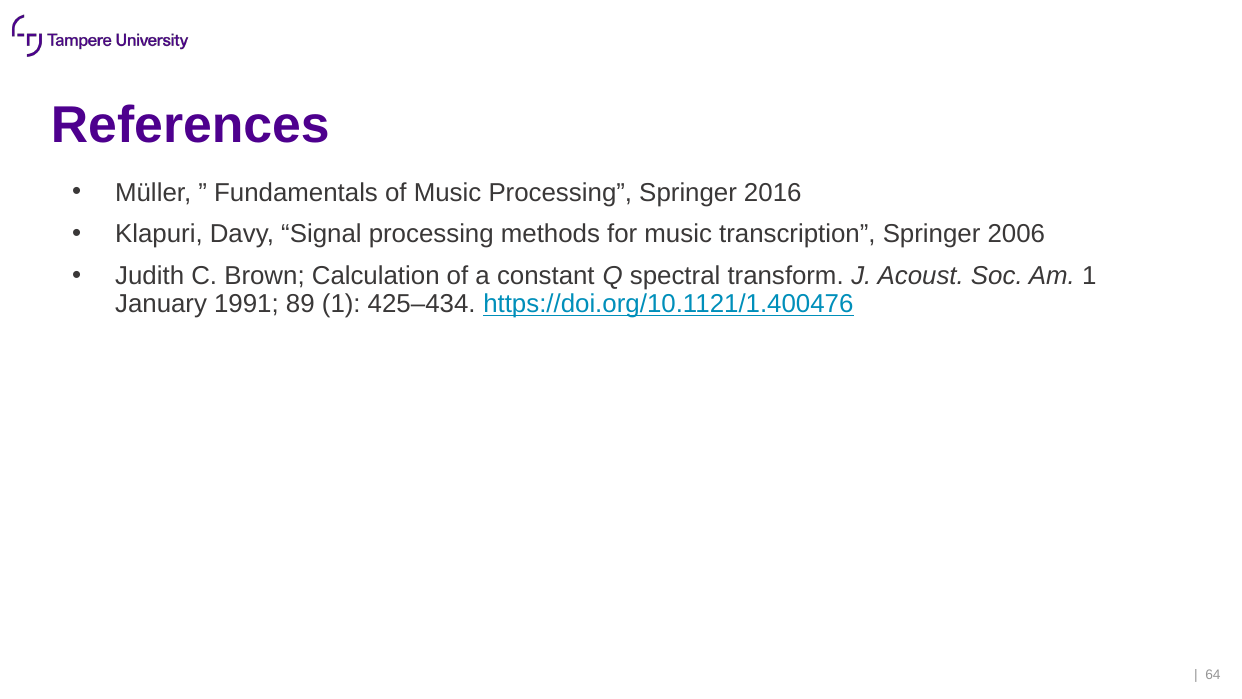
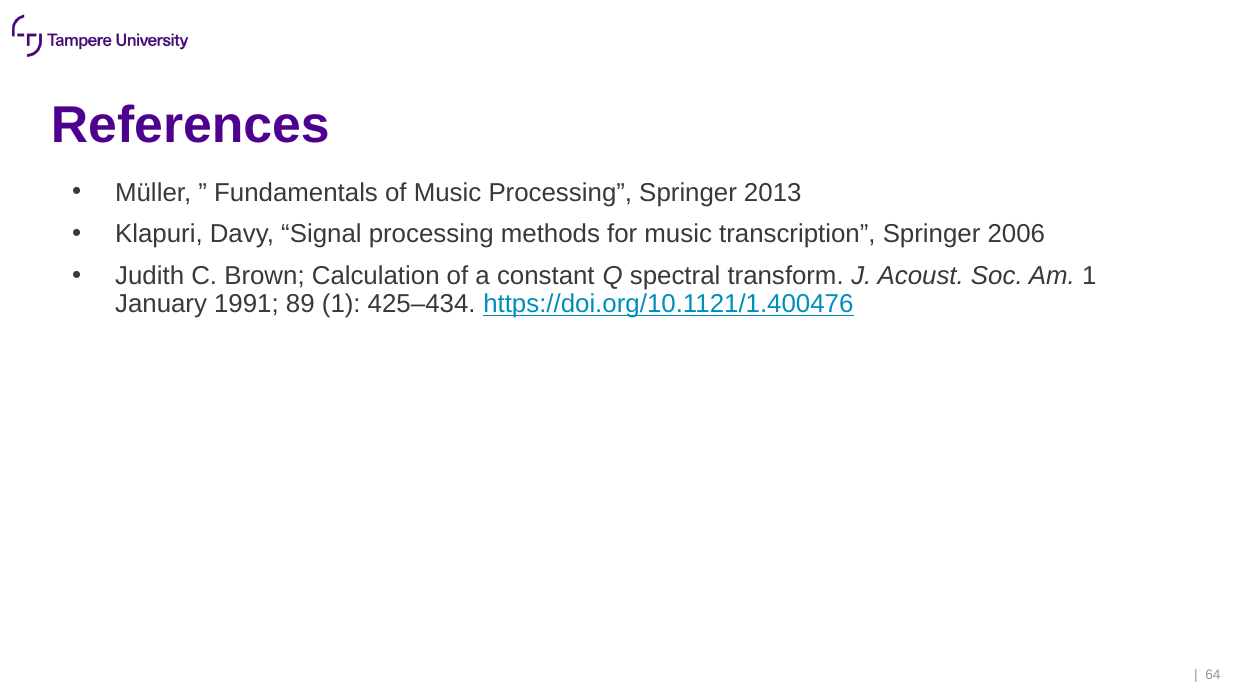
2016: 2016 -> 2013
